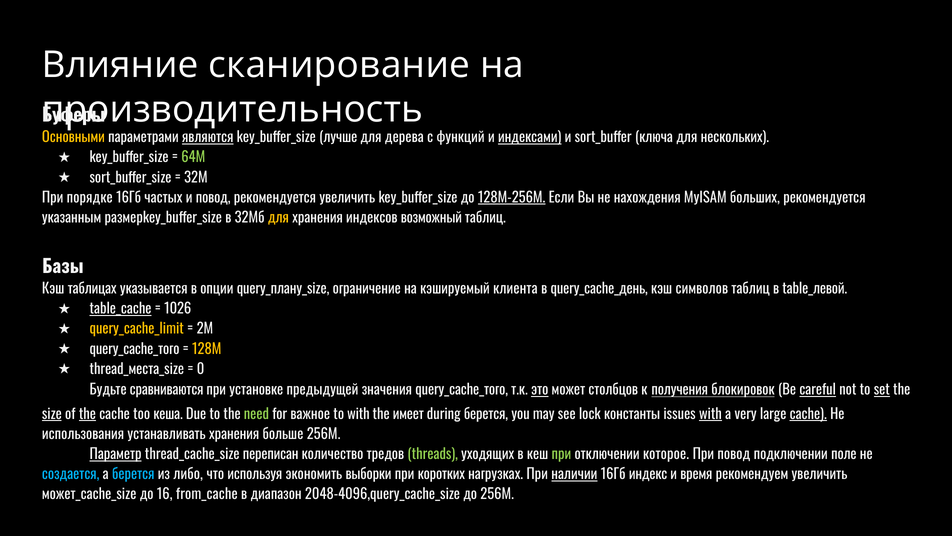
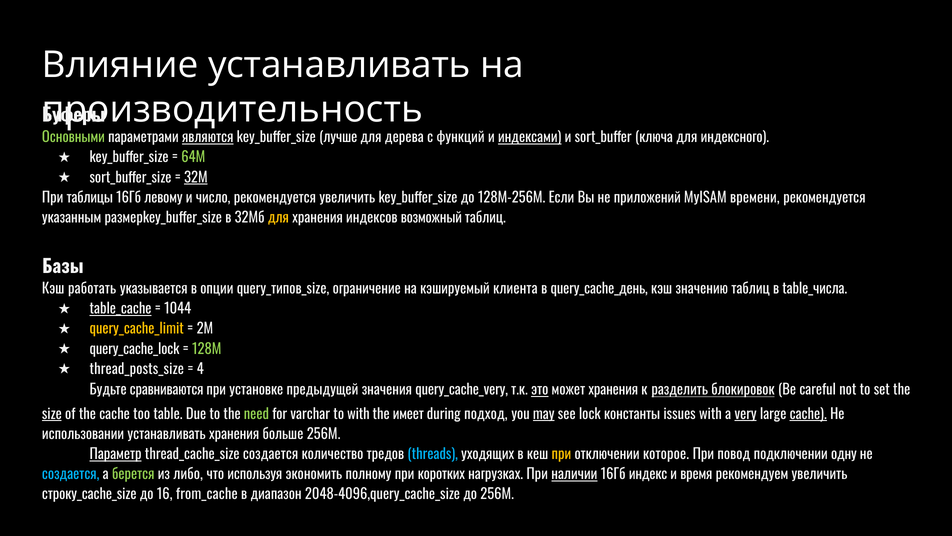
Влияние сканирование: сканирование -> устанавливать
Основными colour: yellow -> light green
нескольких: нескольких -> индексного
32M underline: none -> present
порядке: порядке -> таблицы
частых: частых -> левому
и повод: повод -> число
128M-256M underline: present -> none
нахождения: нахождения -> приложений
больших: больших -> времени
таблицах: таблицах -> работать
query_плану_size: query_плану_size -> query_типов_size
символов: символов -> значению
table_левой: table_левой -> table_числа
1026: 1026 -> 1044
query_cache_того at (135, 349): query_cache_того -> query_cache_lock
128M colour: yellow -> light green
thread_места_size: thread_места_size -> thread_posts_size
0: 0 -> 4
значения query_cache_того: query_cache_того -> query_cache_very
может столбцов: столбцов -> хранения
получения: получения -> разделить
careful underline: present -> none
set underline: present -> none
the at (87, 414) underline: present -> none
кеша: кеша -> table
важное: важное -> varchar
during берется: берется -> подход
may underline: none -> present
with at (710, 414) underline: present -> none
very underline: none -> present
использования: использования -> использовании
thread_cache_size переписан: переписан -> создается
threads colour: light green -> light blue
при at (561, 454) colour: light green -> yellow
поле: поле -> одну
берется at (133, 474) colour: light blue -> light green
выборки: выборки -> полному
может_cache_size: может_cache_size -> строку_cache_size
